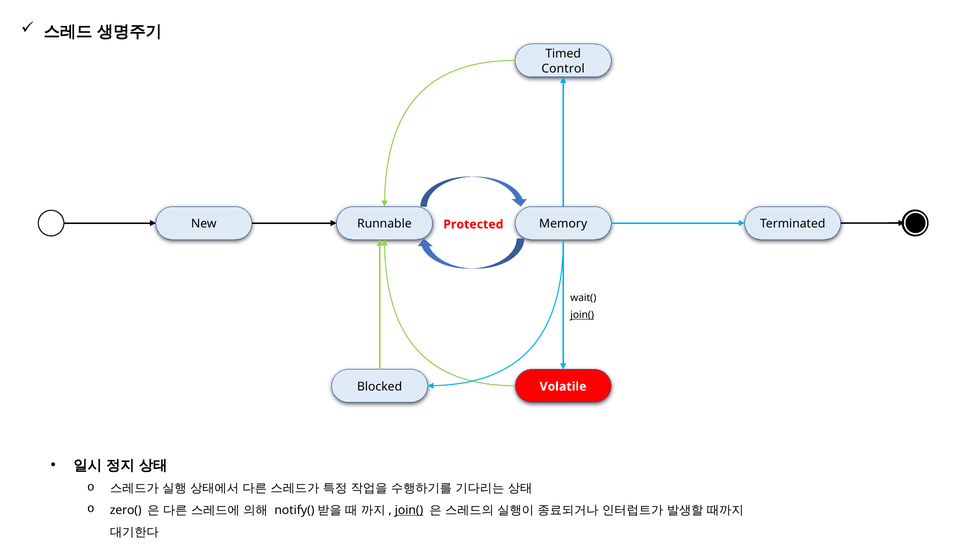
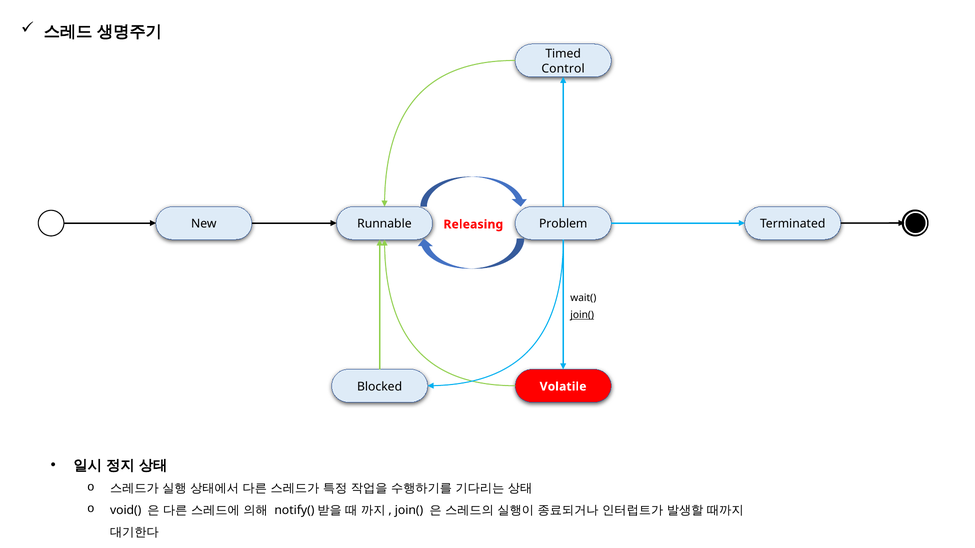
Memory: Memory -> Problem
Protected: Protected -> Releasing
zero(: zero( -> void(
join( at (409, 510) underline: present -> none
